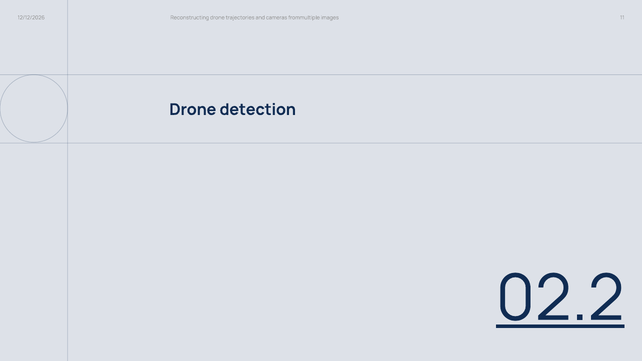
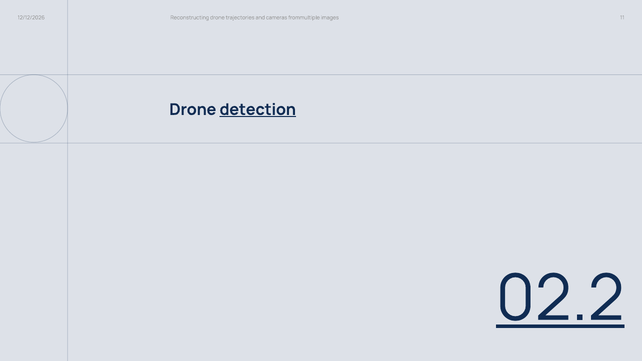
detection underline: none -> present
